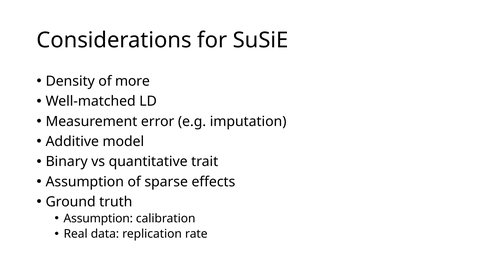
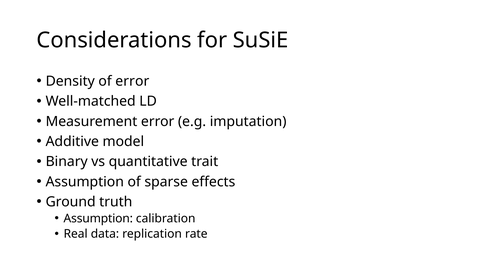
of more: more -> error
